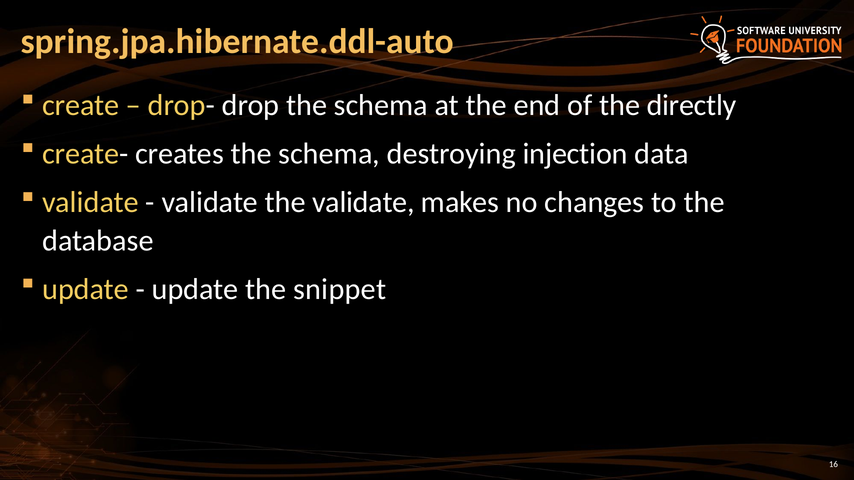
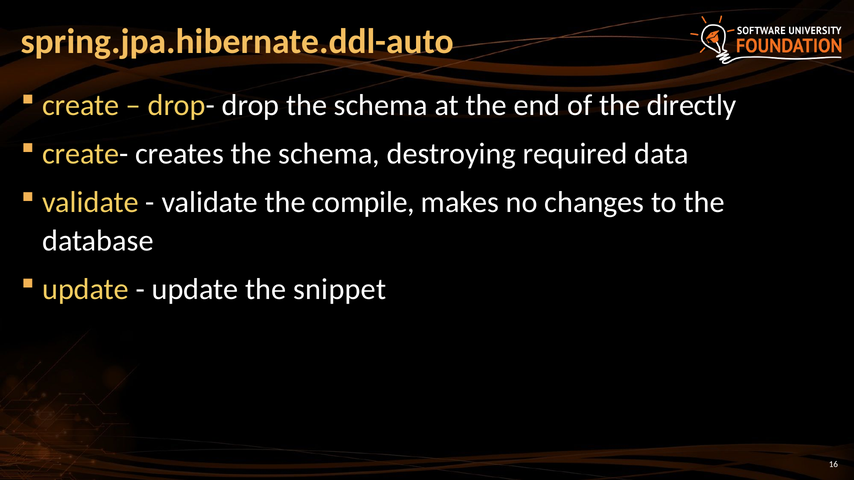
injection: injection -> required
the validate: validate -> compile
